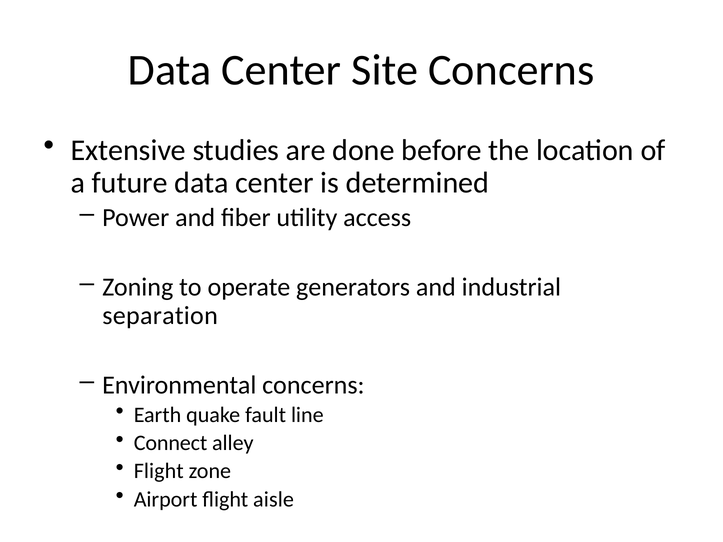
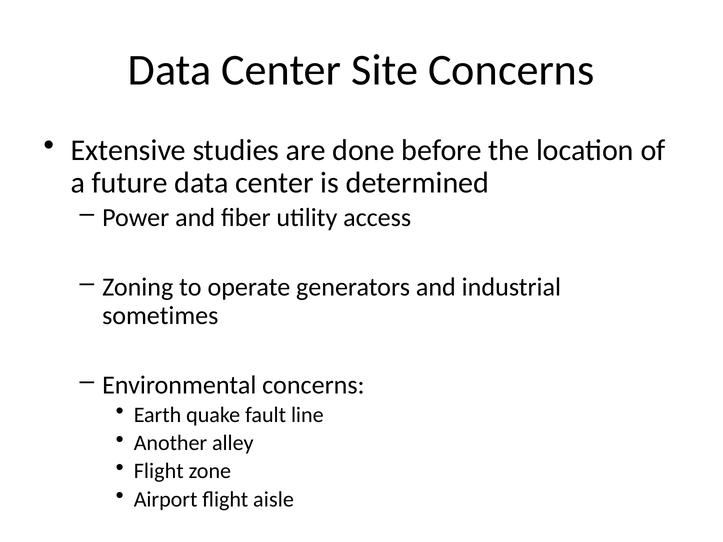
separation: separation -> sometimes
Connect: Connect -> Another
